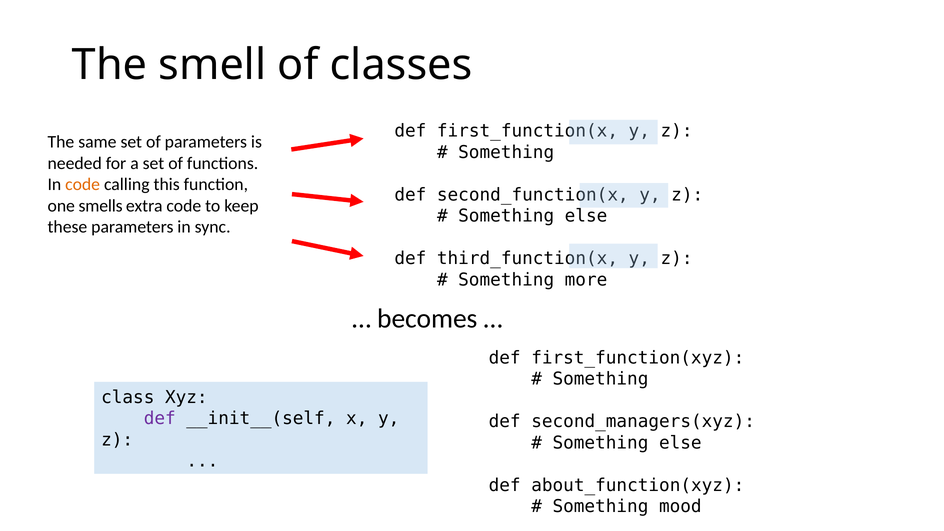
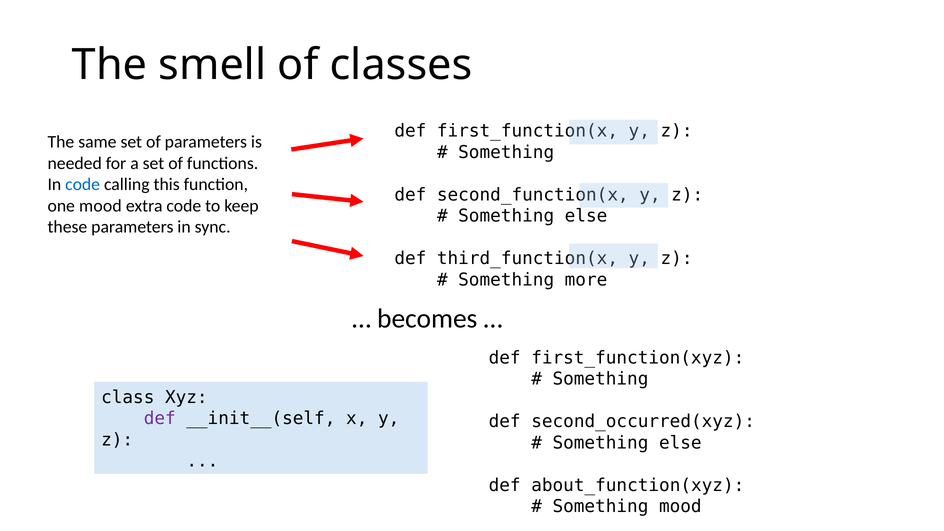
code at (83, 185) colour: orange -> blue
one smells: smells -> mood
second_managers(xyz: second_managers(xyz -> second_occurred(xyz
